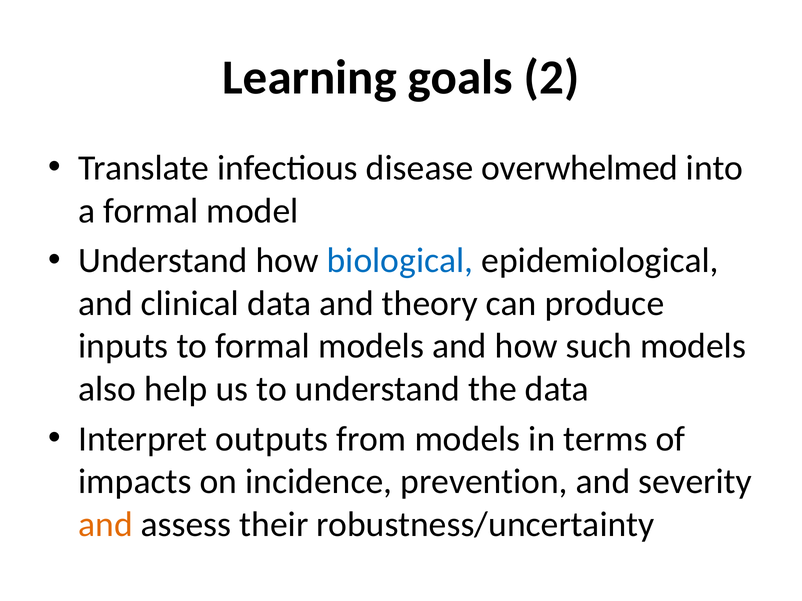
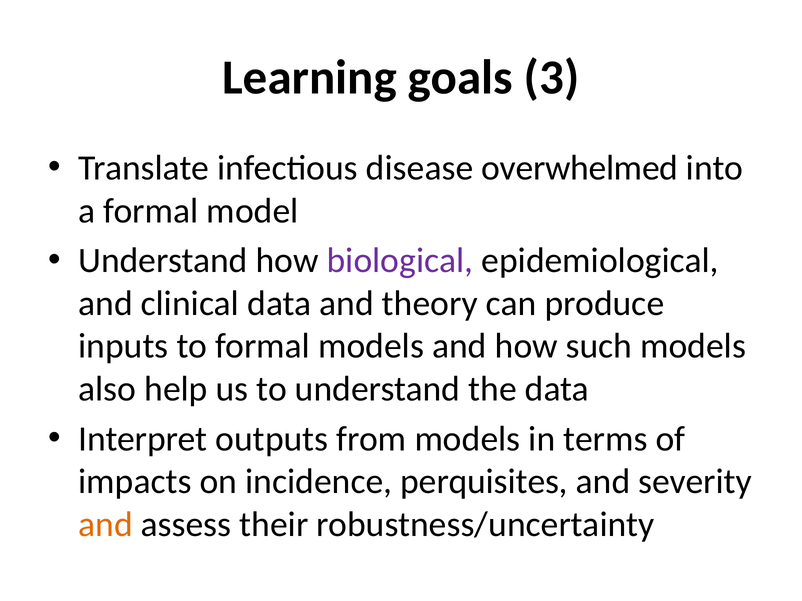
2: 2 -> 3
biological colour: blue -> purple
prevention: prevention -> perquisites
